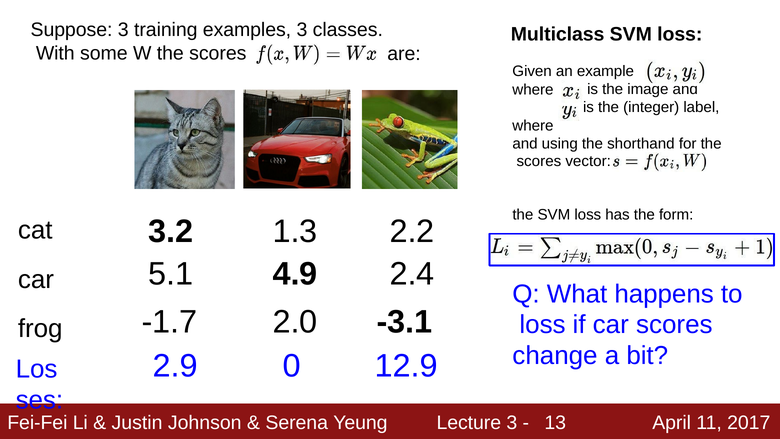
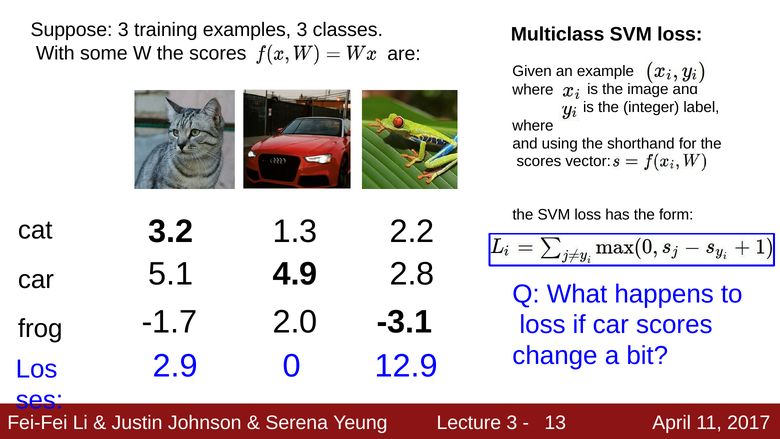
2.4: 2.4 -> 2.8
